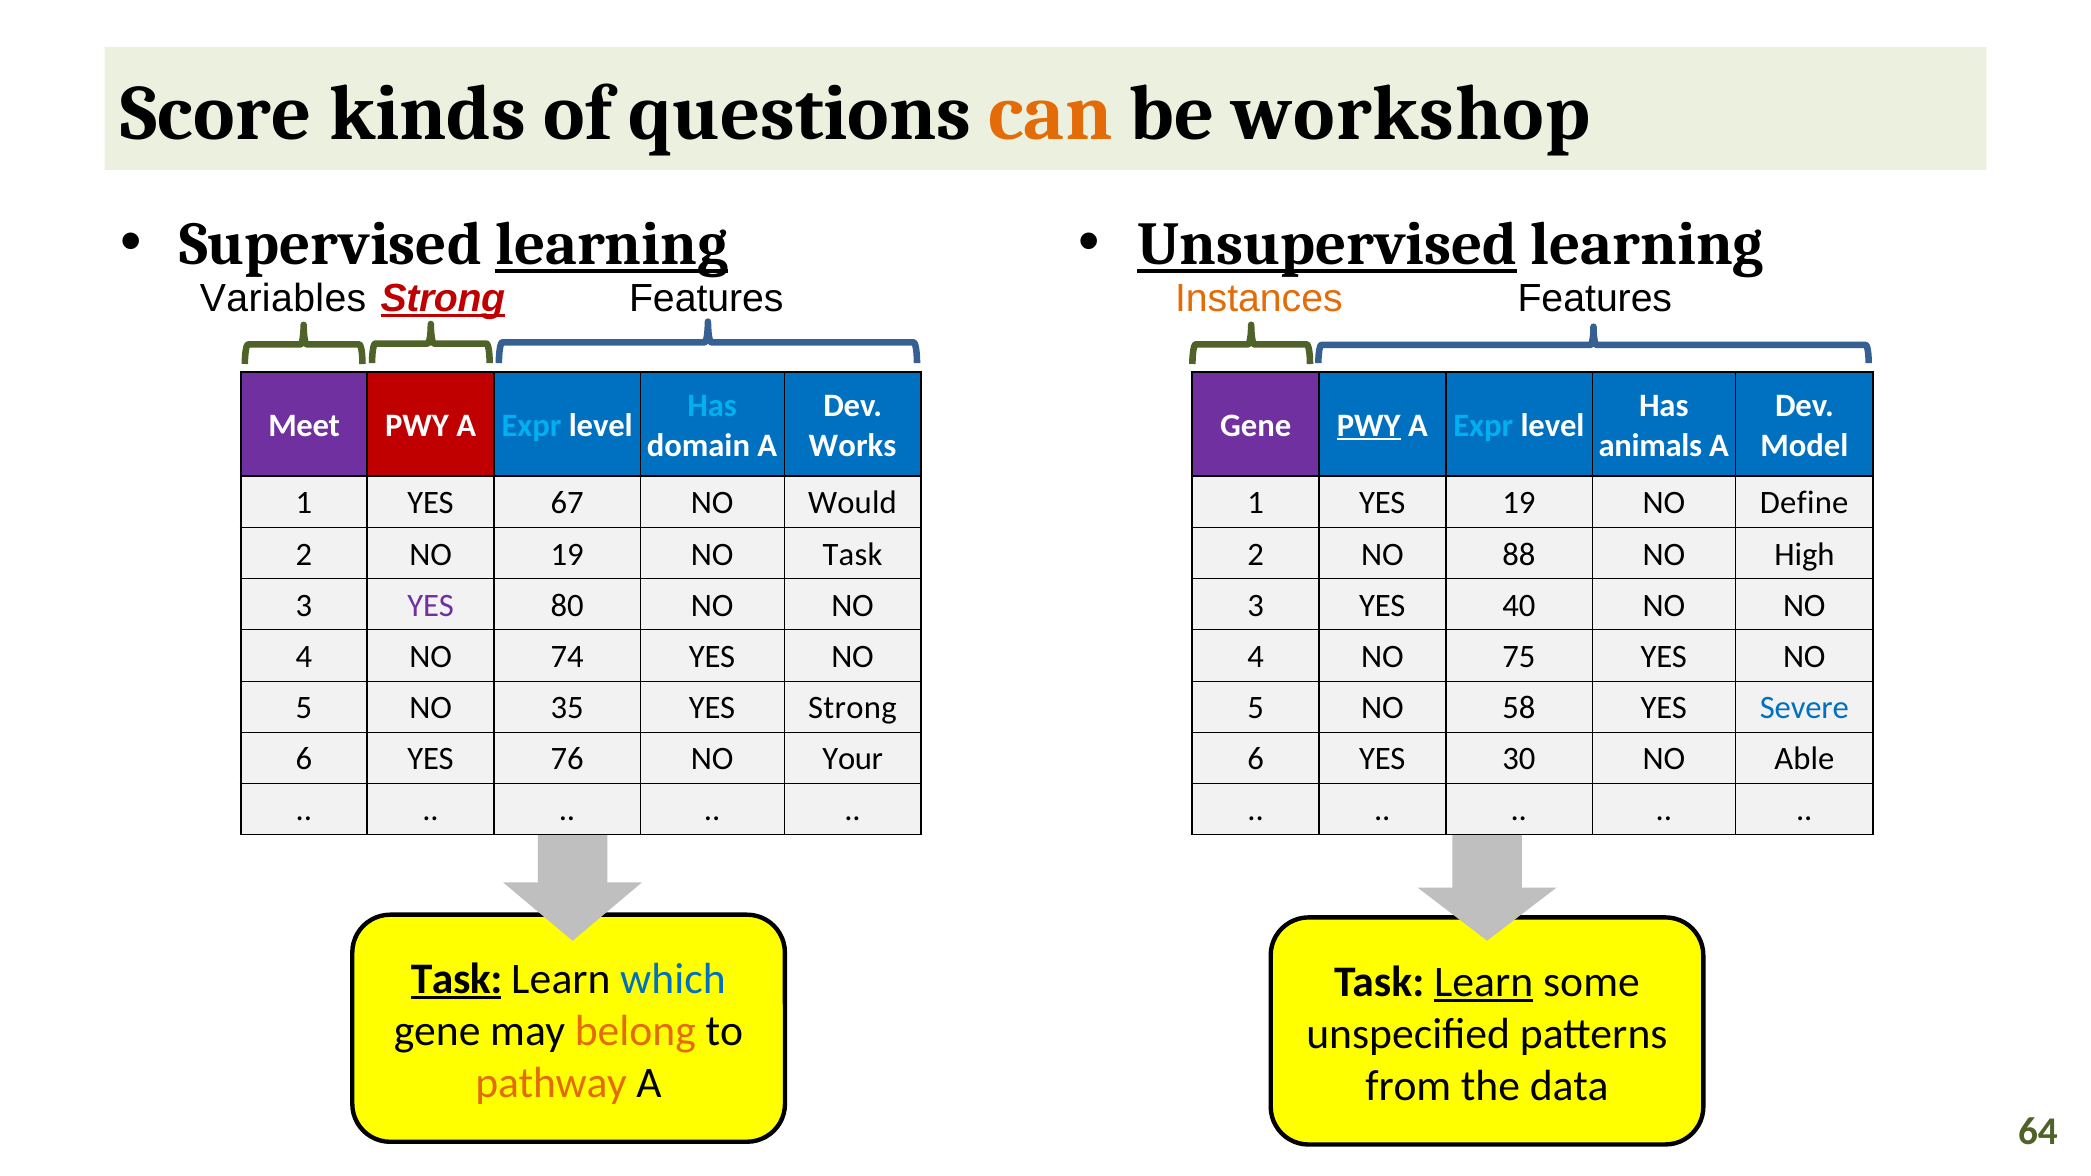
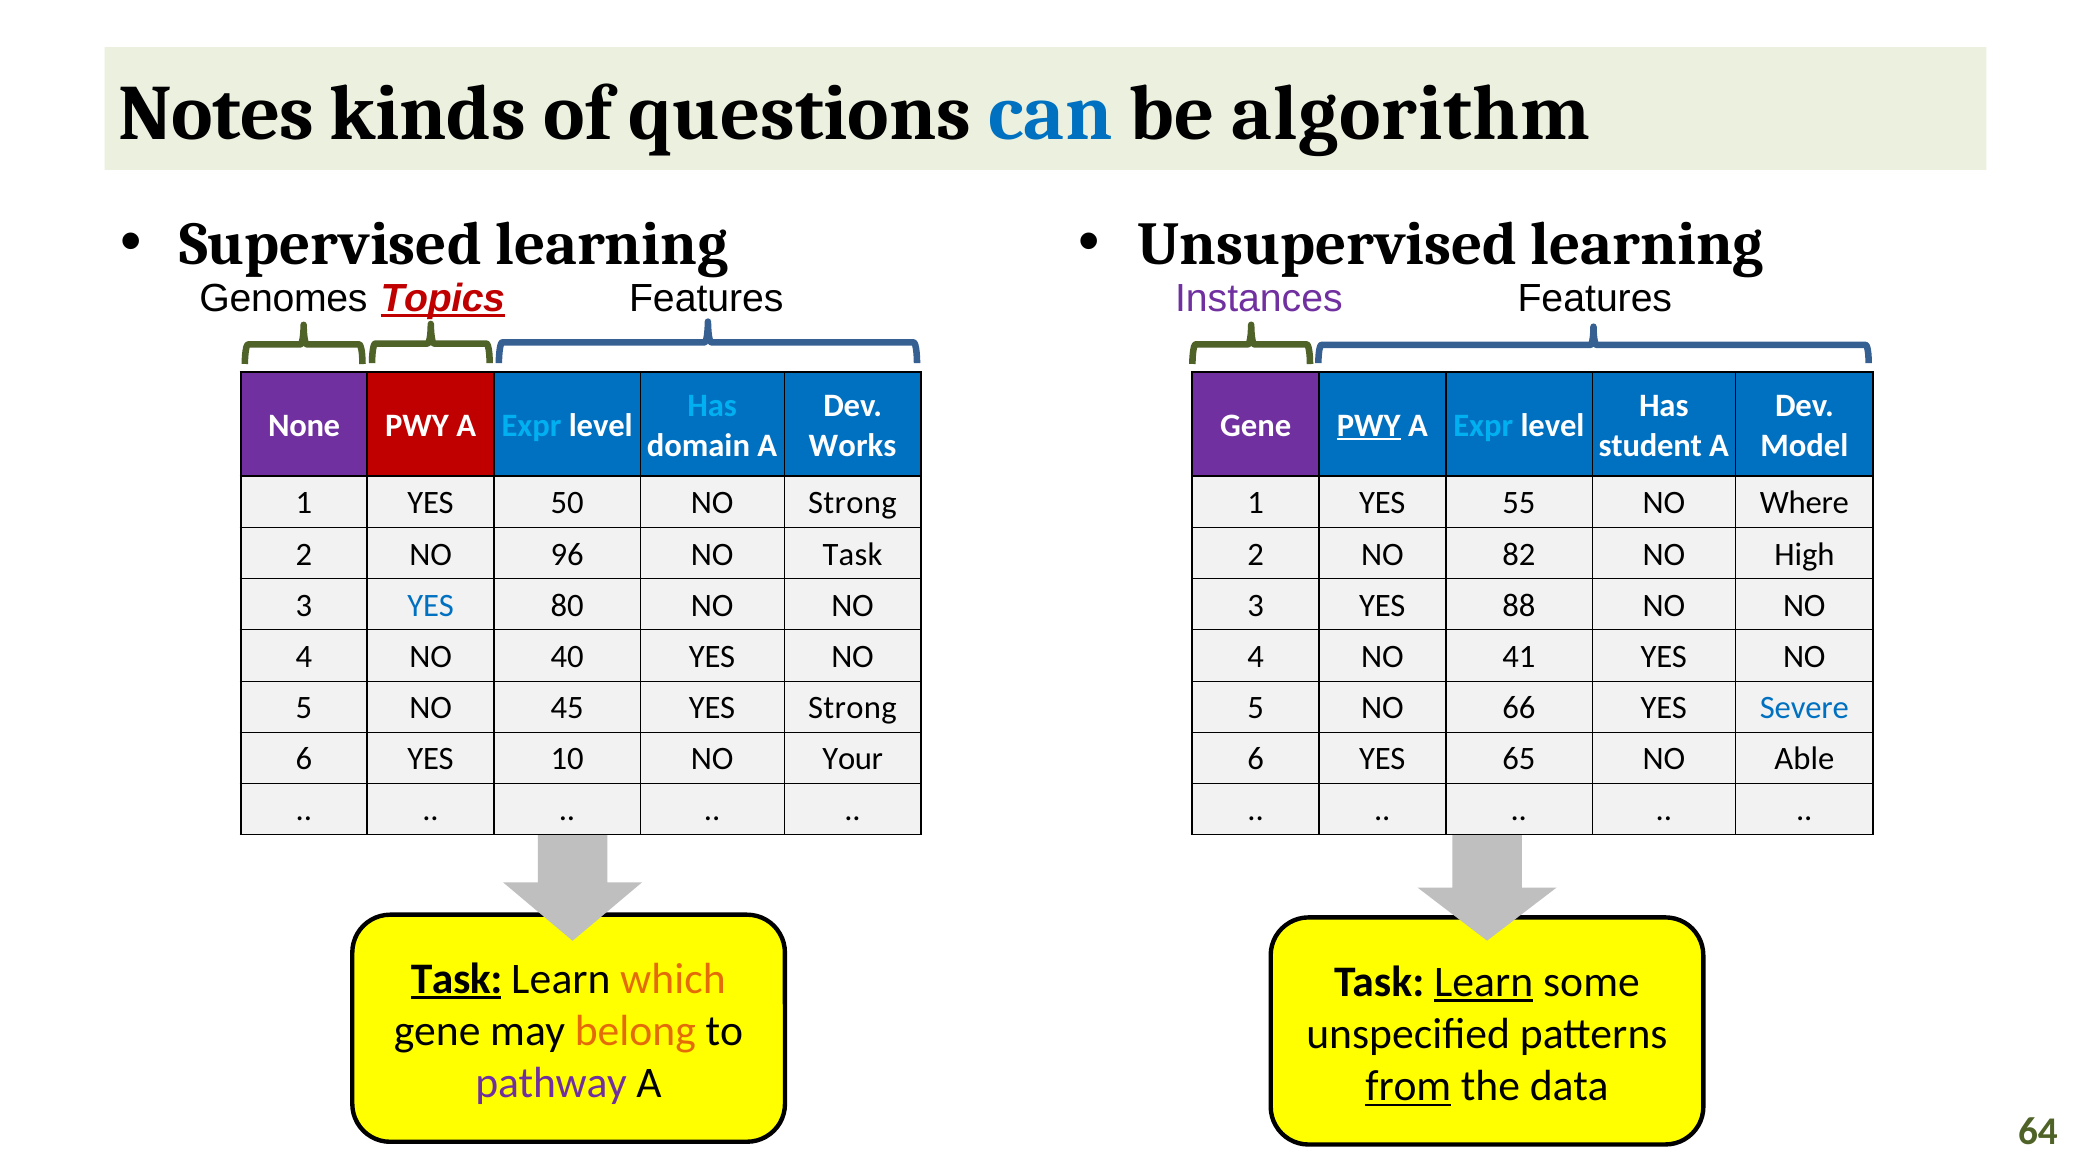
Score: Score -> Notes
can colour: orange -> blue
workshop: workshop -> algorithm
learning at (612, 245) underline: present -> none
Unsupervised underline: present -> none
Variables: Variables -> Genomes
Strong at (443, 298): Strong -> Topics
Instances colour: orange -> purple
Meet: Meet -> None
animals: animals -> student
67: 67 -> 50
NO Would: Would -> Strong
YES 19: 19 -> 55
Define: Define -> Where
NO 19: 19 -> 96
88: 88 -> 82
YES at (431, 606) colour: purple -> blue
40: 40 -> 88
74: 74 -> 40
75: 75 -> 41
35: 35 -> 45
58: 58 -> 66
76: 76 -> 10
30: 30 -> 65
which colour: blue -> orange
pathway colour: orange -> purple
from underline: none -> present
